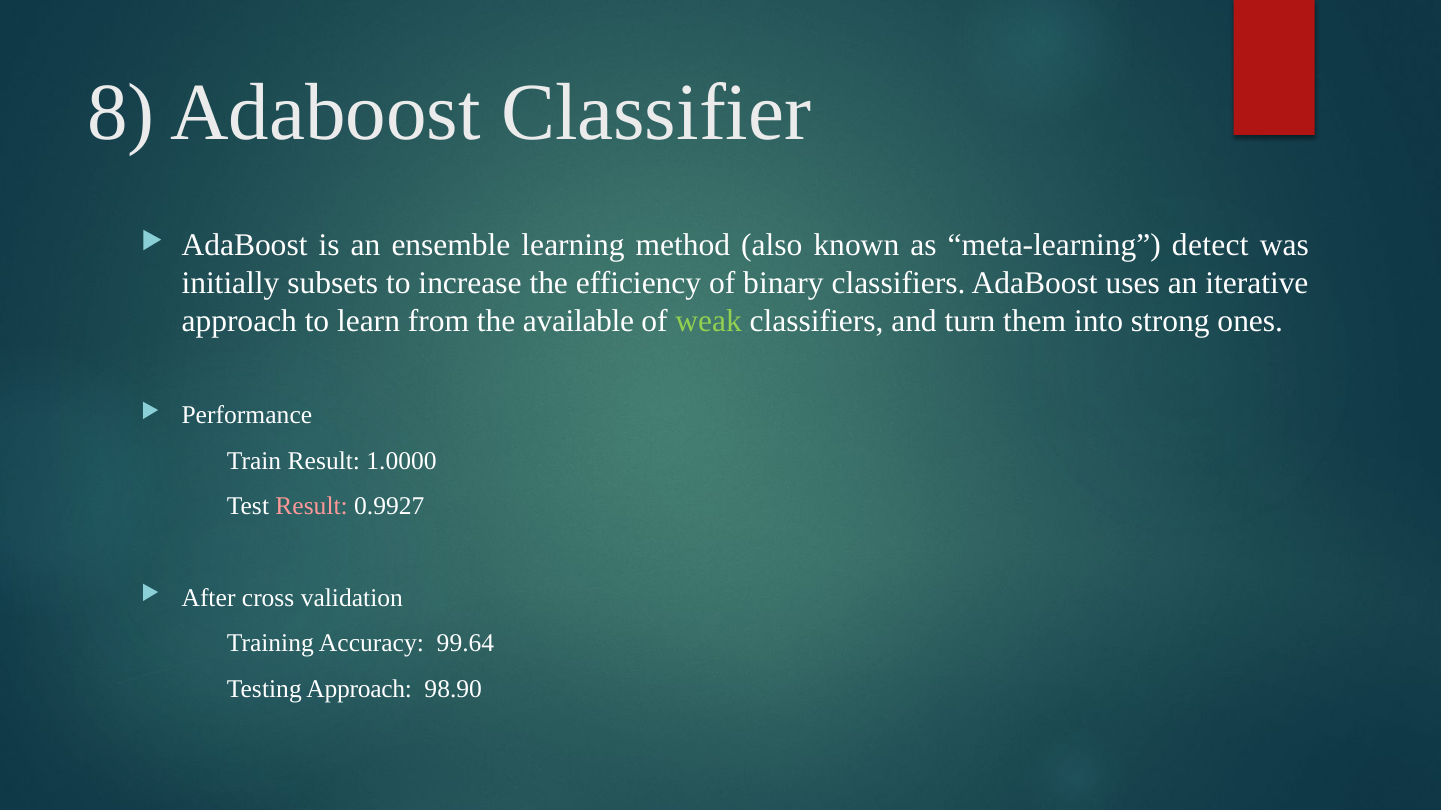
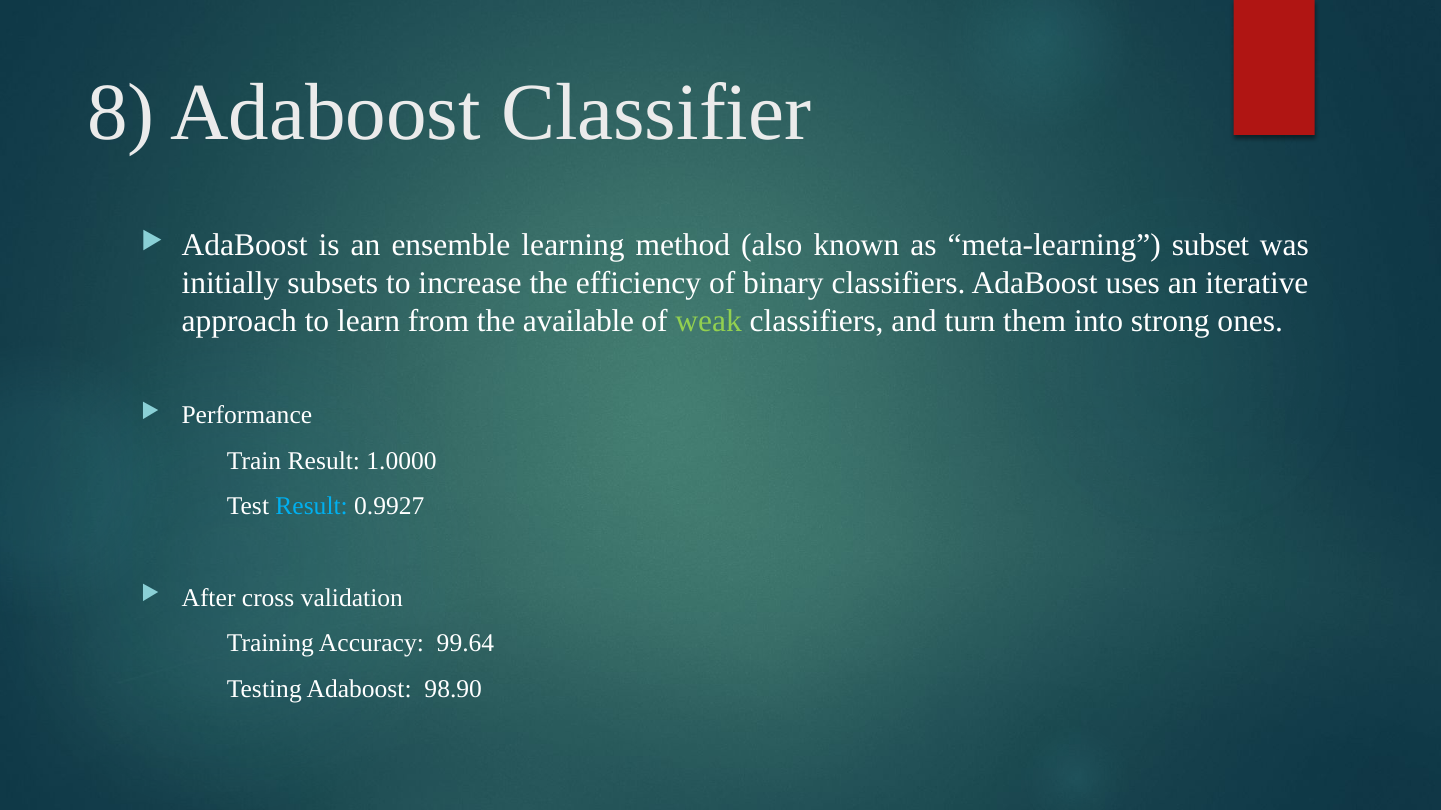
detect: detect -> subset
Result at (312, 507) colour: pink -> light blue
Testing Approach: Approach -> Adaboost
